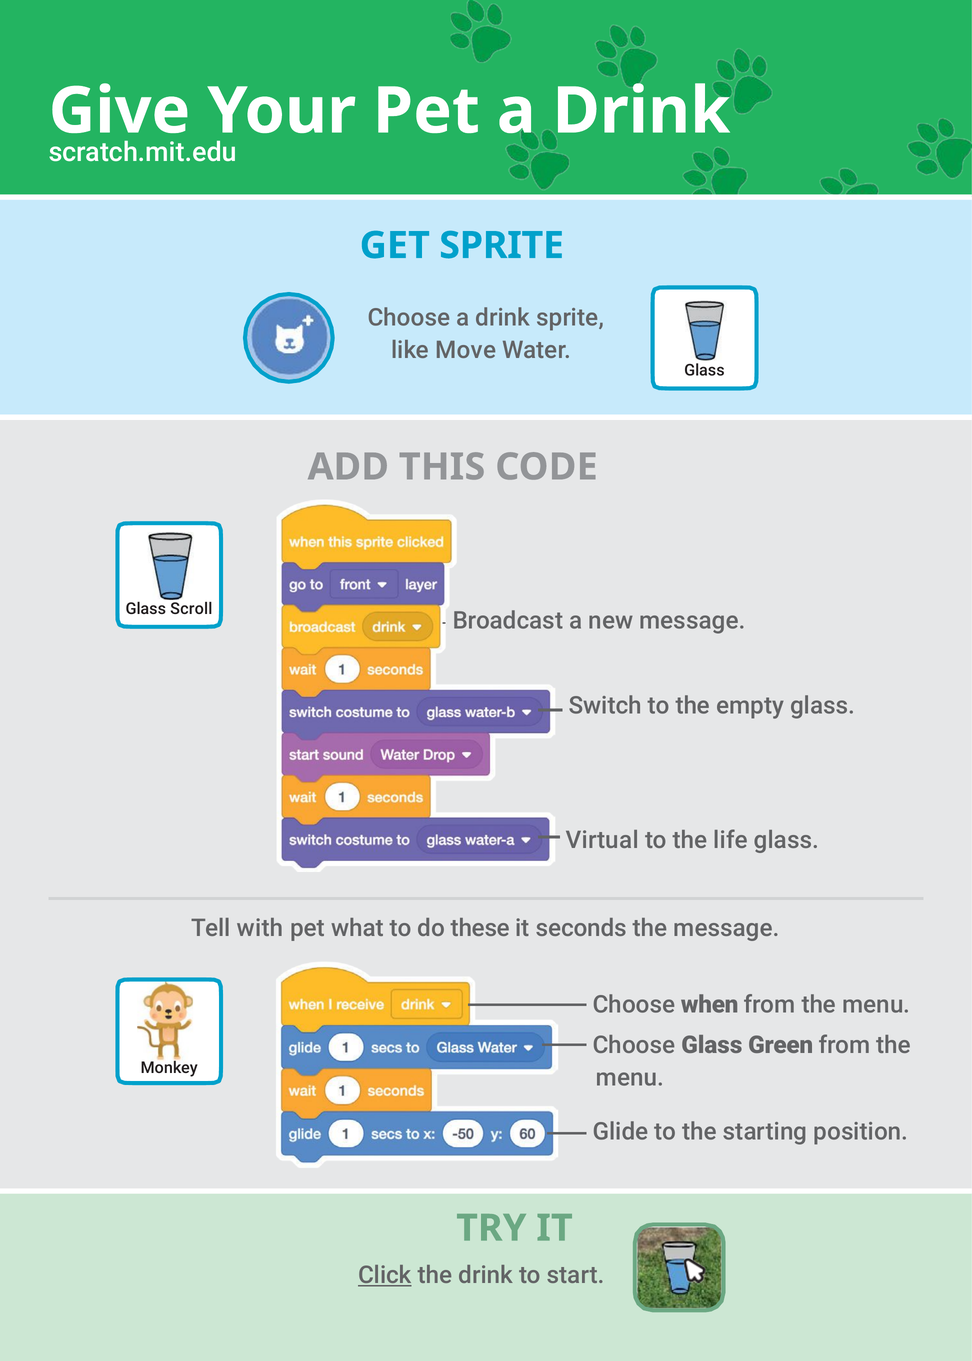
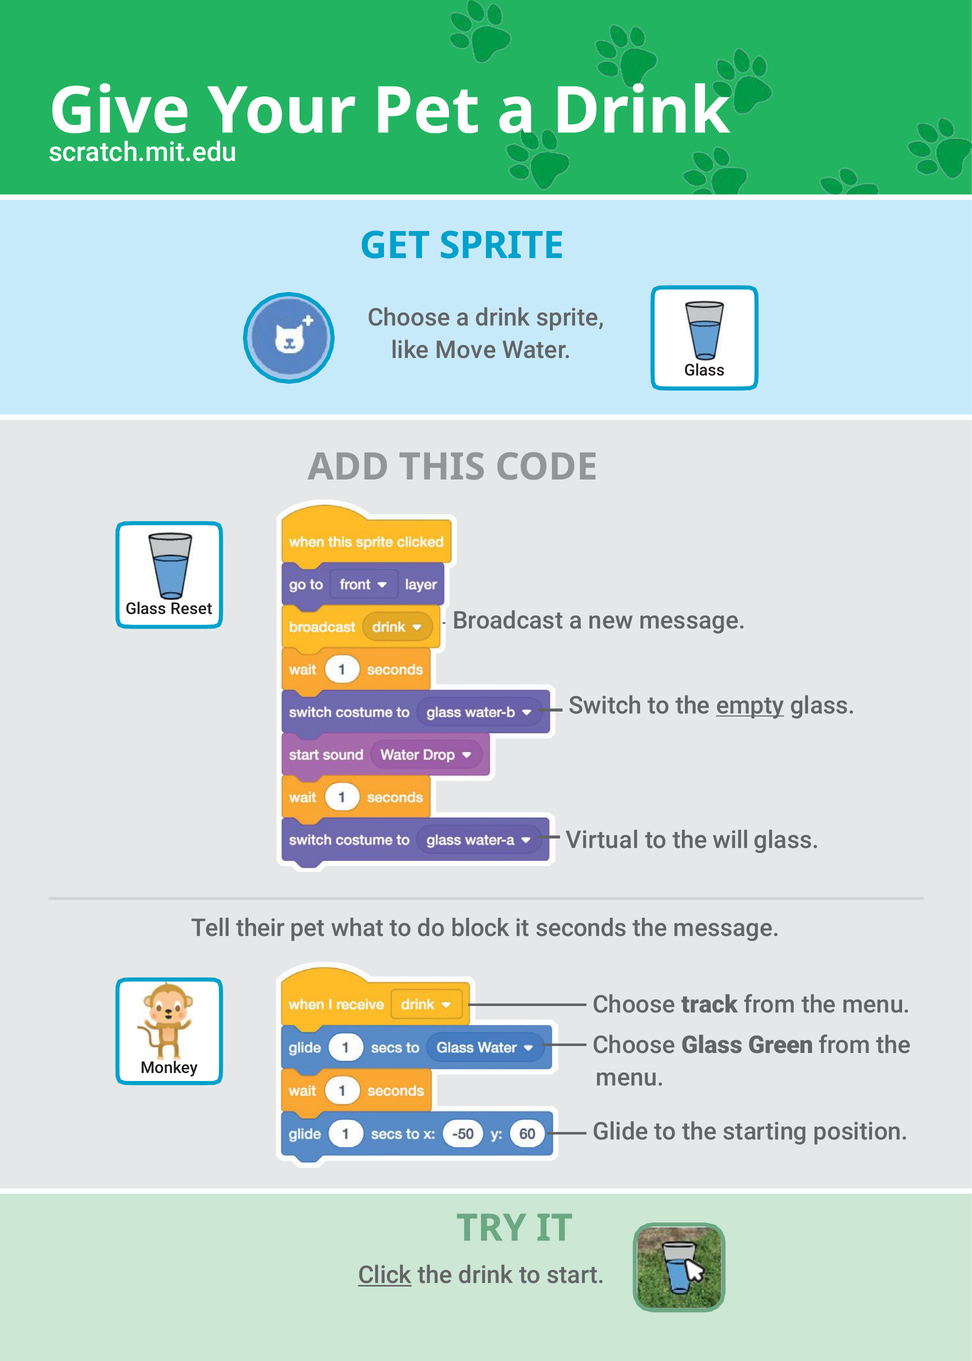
Scroll: Scroll -> Reset
empty underline: none -> present
life: life -> will
with: with -> their
these: these -> block
when: when -> track
